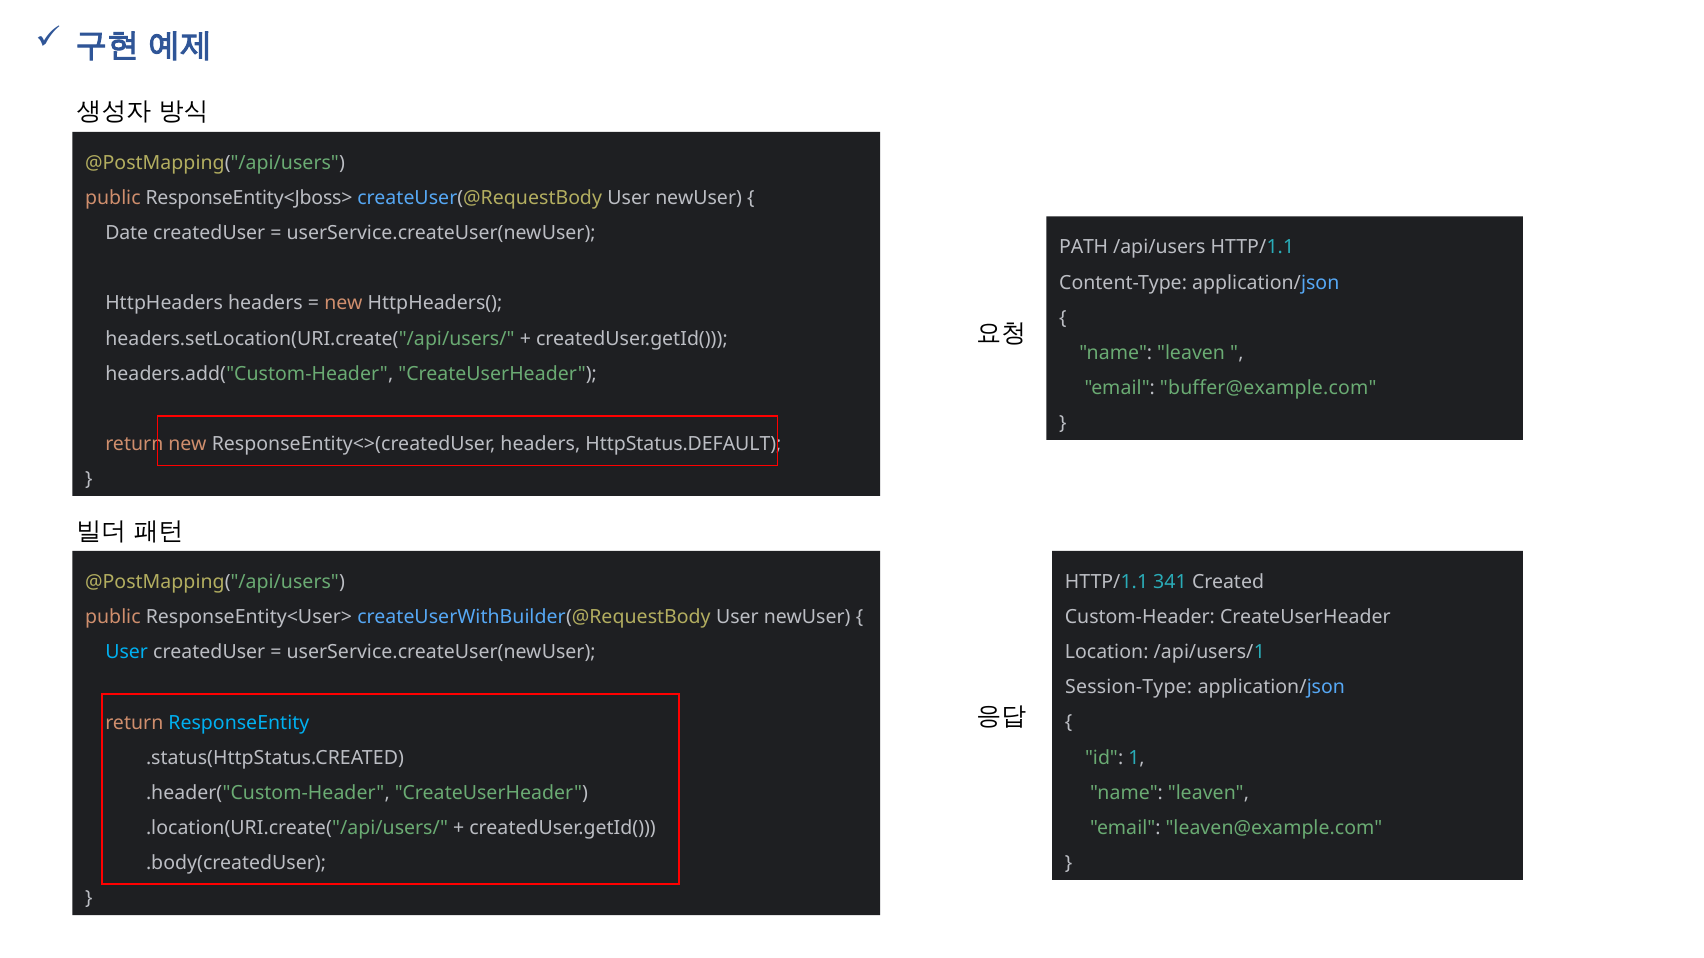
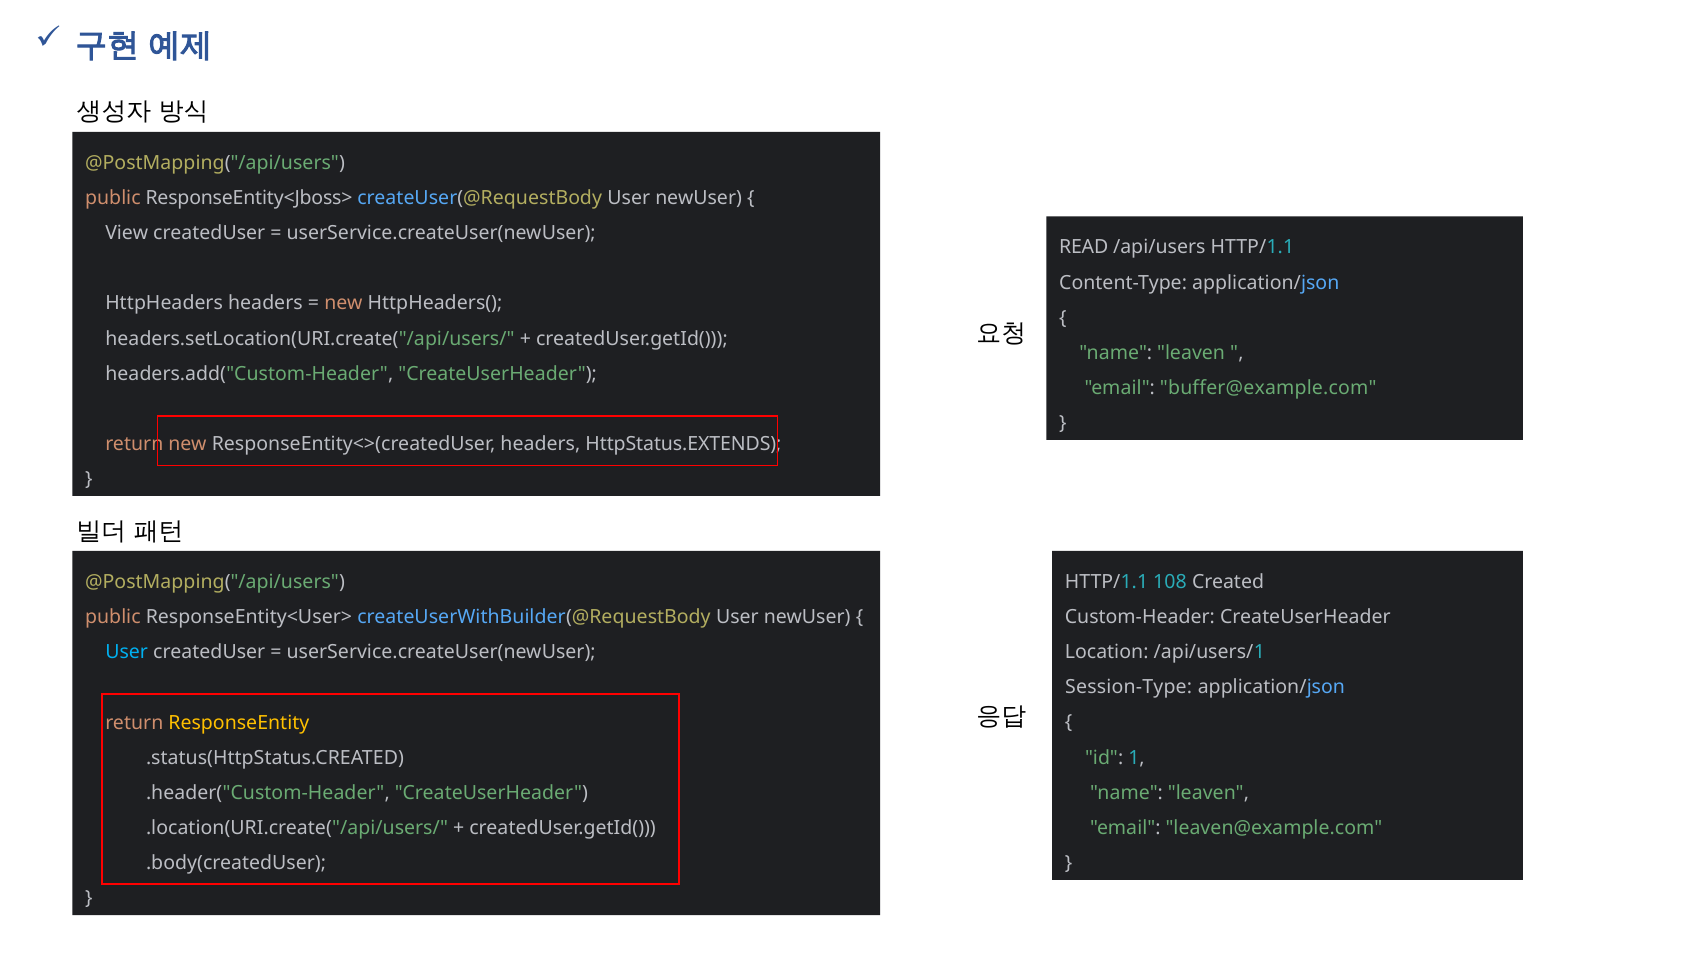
Date: Date -> View
PATH: PATH -> READ
HttpStatus.DEFAULT: HttpStatus.DEFAULT -> HttpStatus.EXTENDS
341: 341 -> 108
ResponseEntity colour: light blue -> yellow
